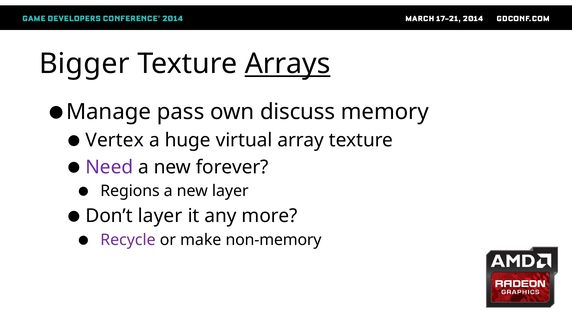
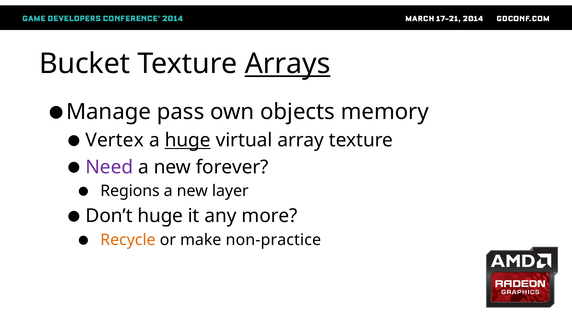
Bigger: Bigger -> Bucket
discuss: discuss -> objects
huge at (188, 140) underline: none -> present
Don’t layer: layer -> huge
Recycle colour: purple -> orange
non-memory: non-memory -> non-practice
